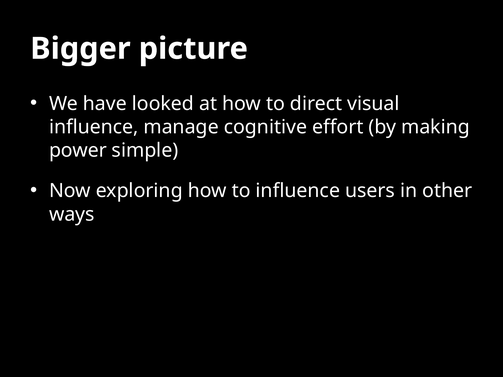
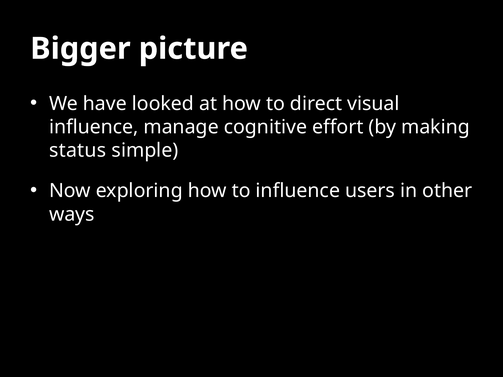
power: power -> status
